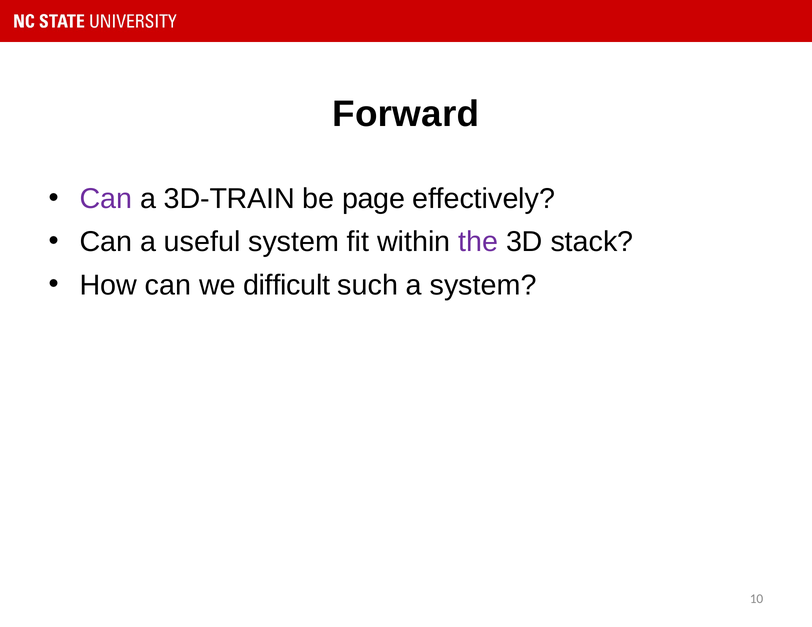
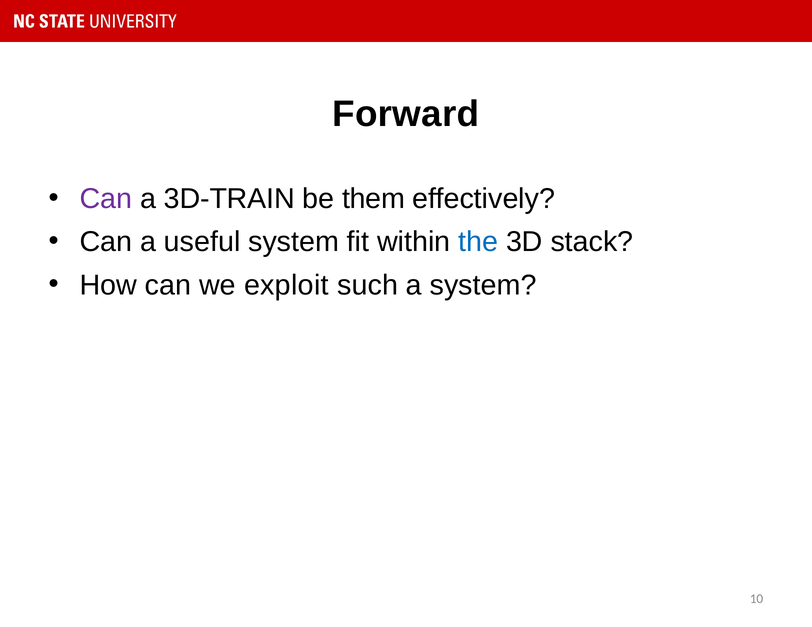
page: page -> them
the colour: purple -> blue
difficult: difficult -> exploit
